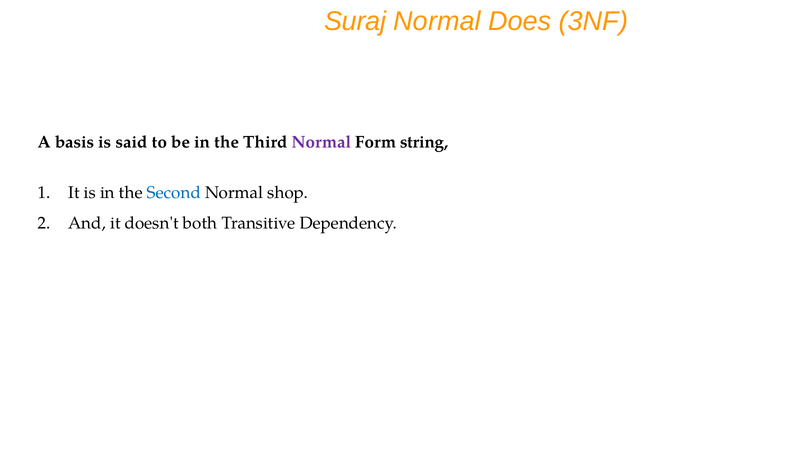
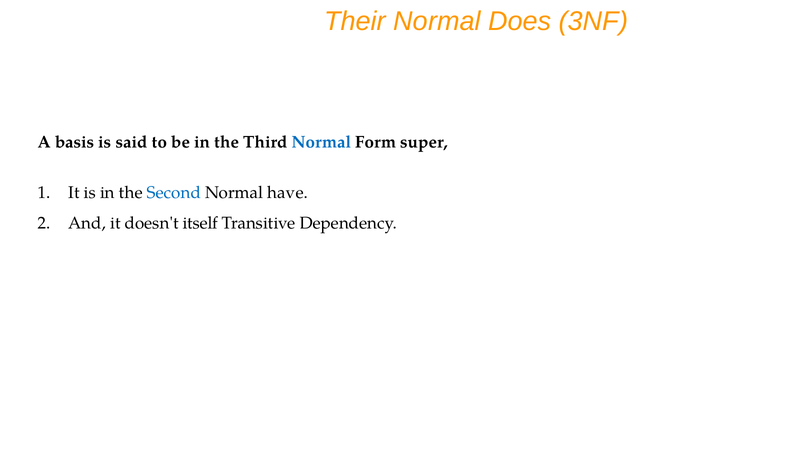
Suraj: Suraj -> Their
Normal at (322, 142) colour: purple -> blue
string: string -> super
shop: shop -> have
both: both -> itself
